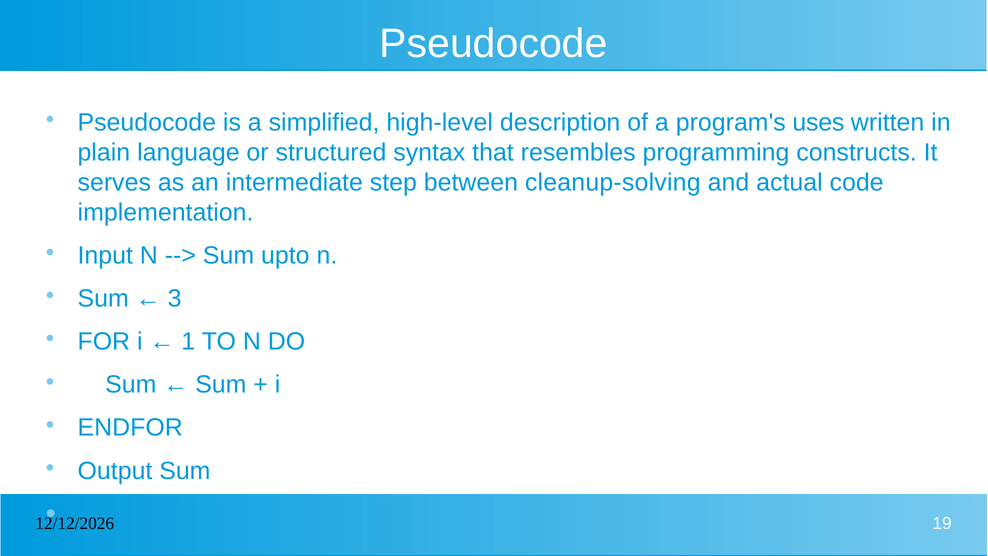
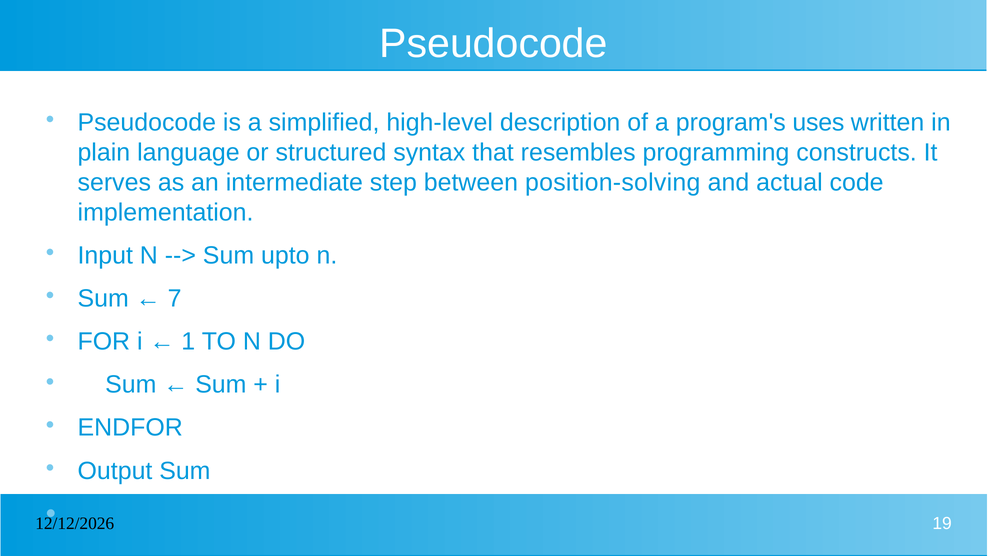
cleanup-solving: cleanup-solving -> position-solving
3: 3 -> 7
